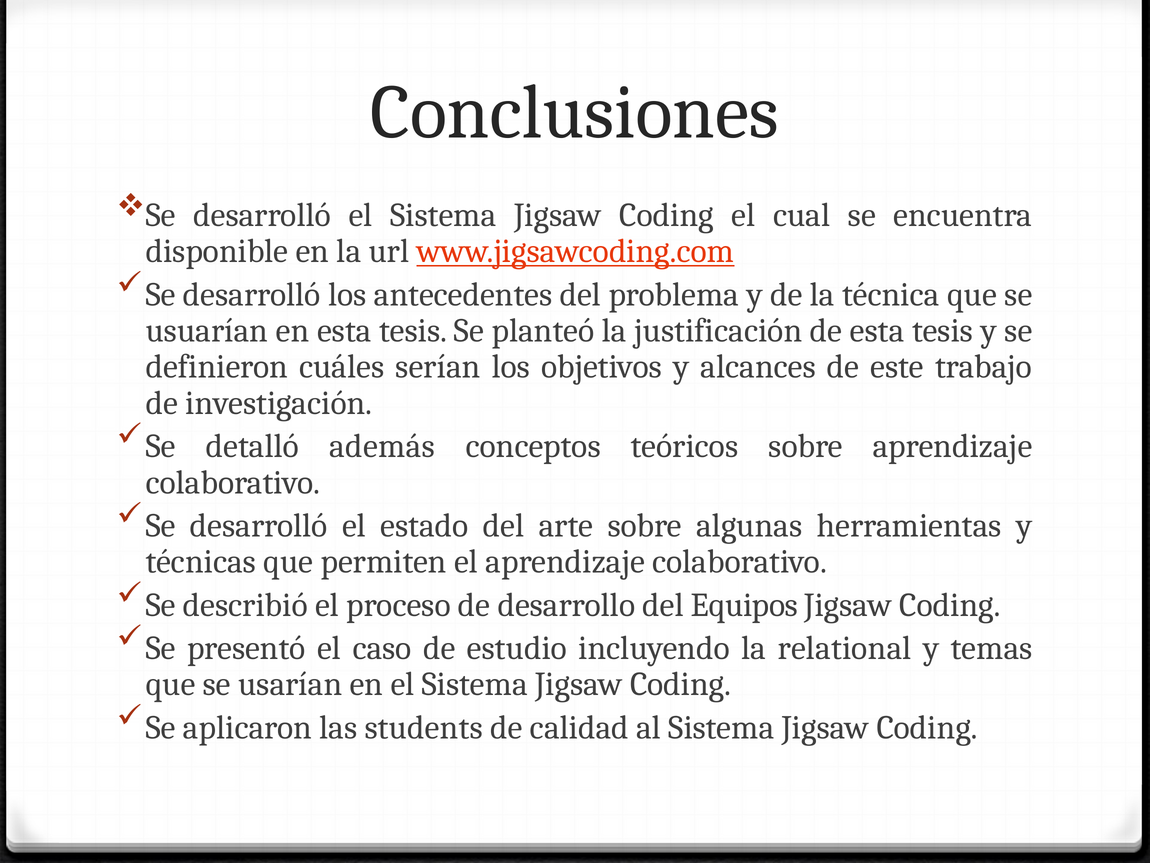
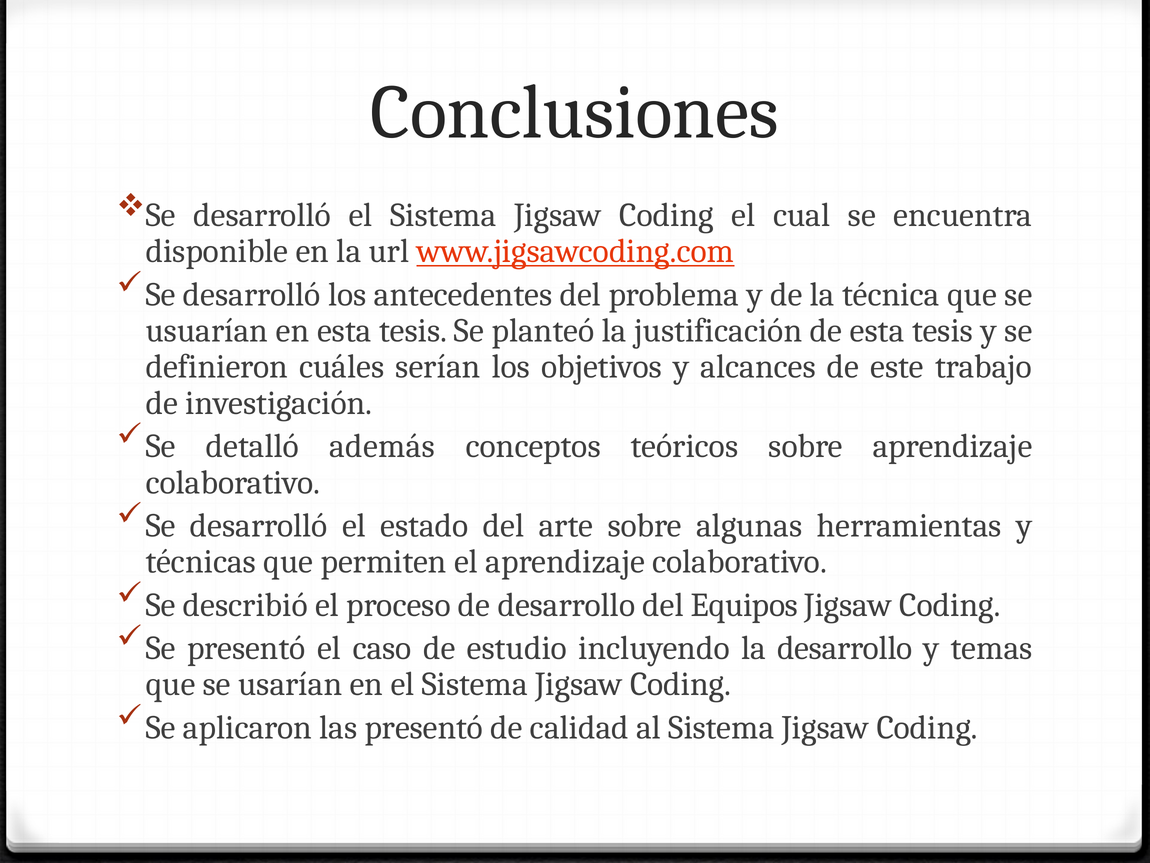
la relational: relational -> desarrollo
las students: students -> presentó
